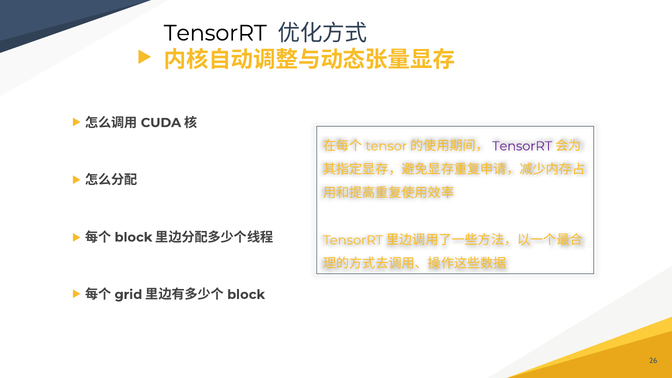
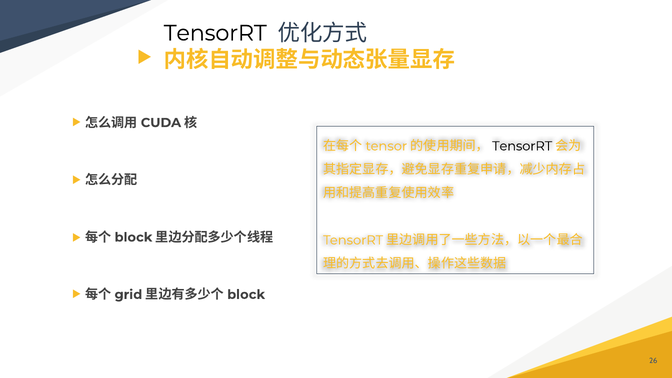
TensorRT at (522, 146) colour: purple -> black
